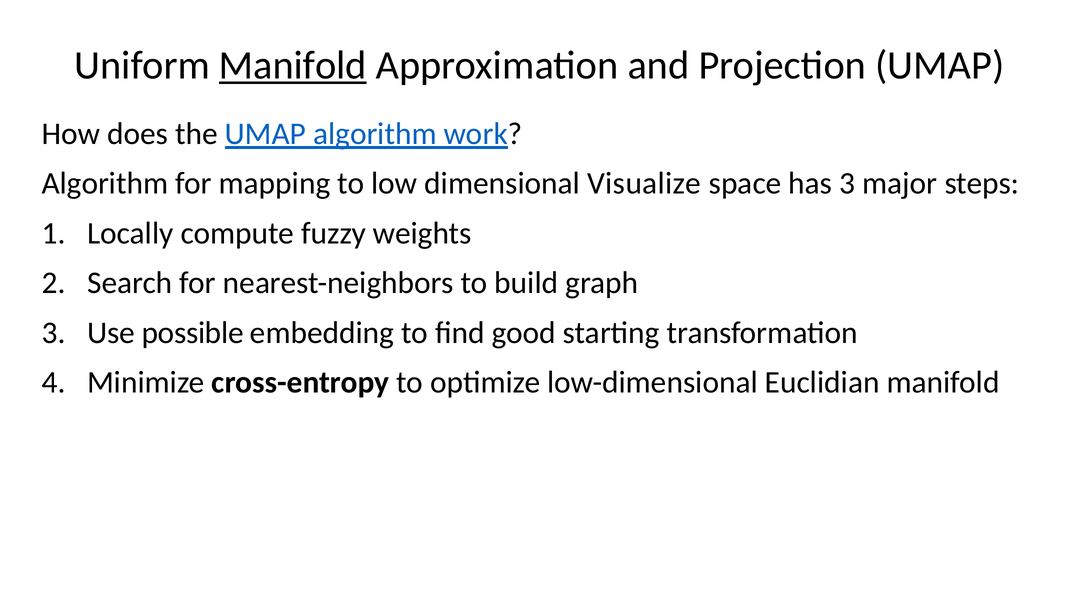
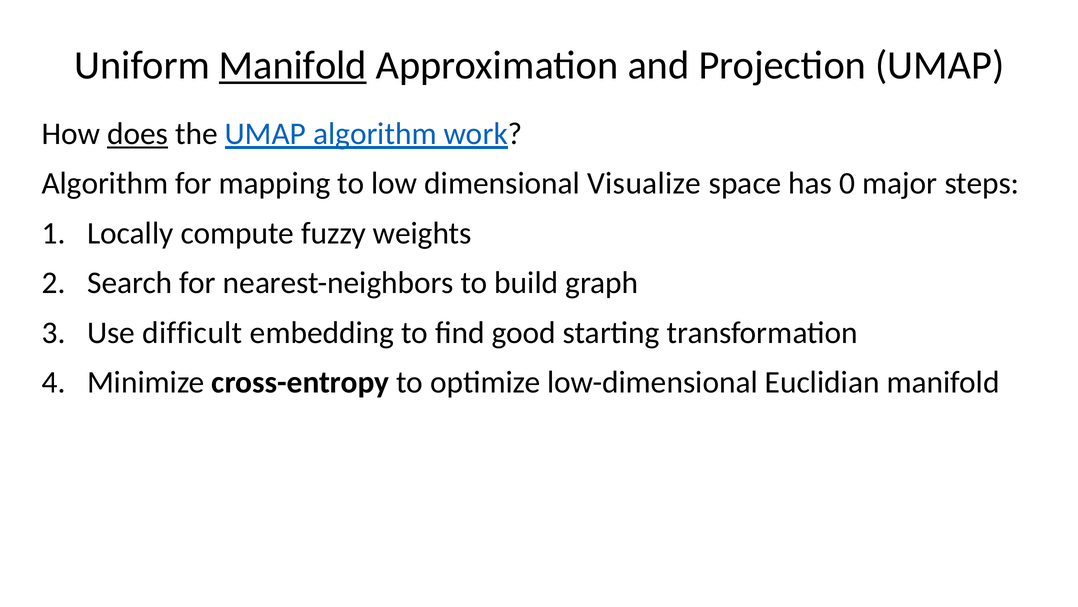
does underline: none -> present
has 3: 3 -> 0
possible: possible -> difficult
